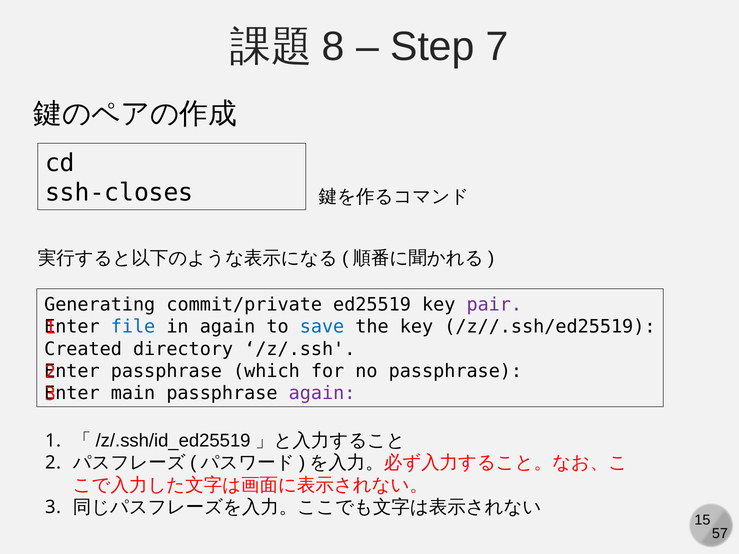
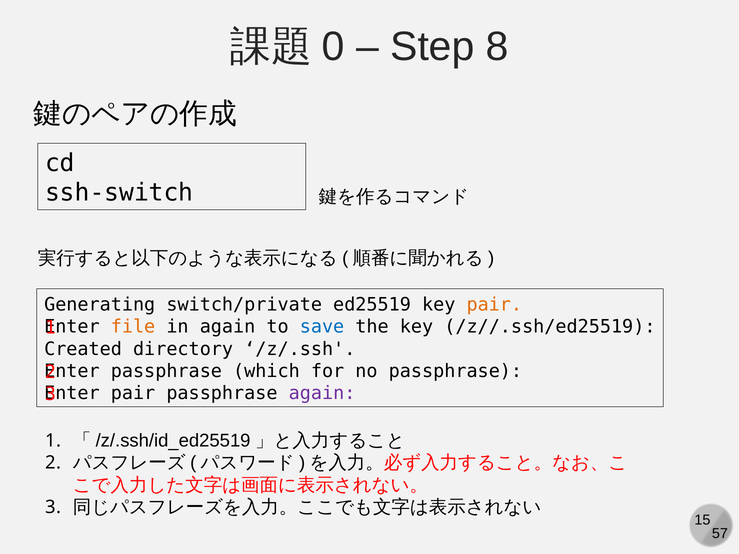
8: 8 -> 0
7: 7 -> 8
ssh-closes: ssh-closes -> ssh-switch
commit/private: commit/private -> switch/private
pair at (494, 305) colour: purple -> orange
file colour: blue -> orange
main at (133, 393): main -> pair
